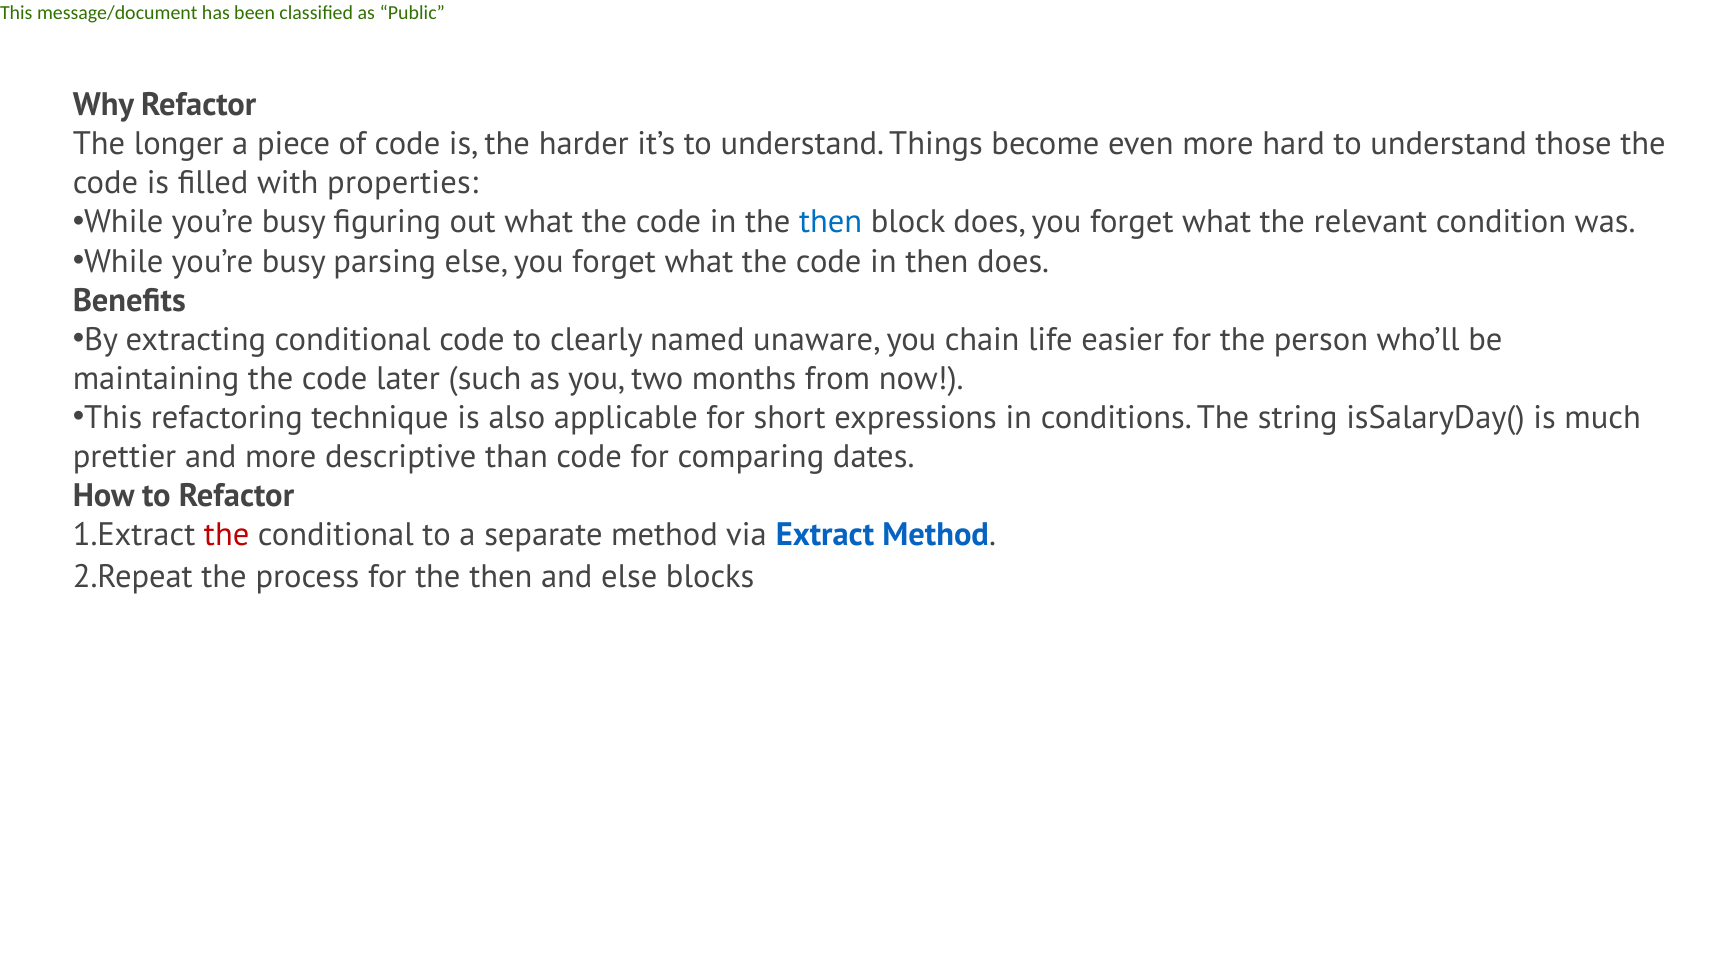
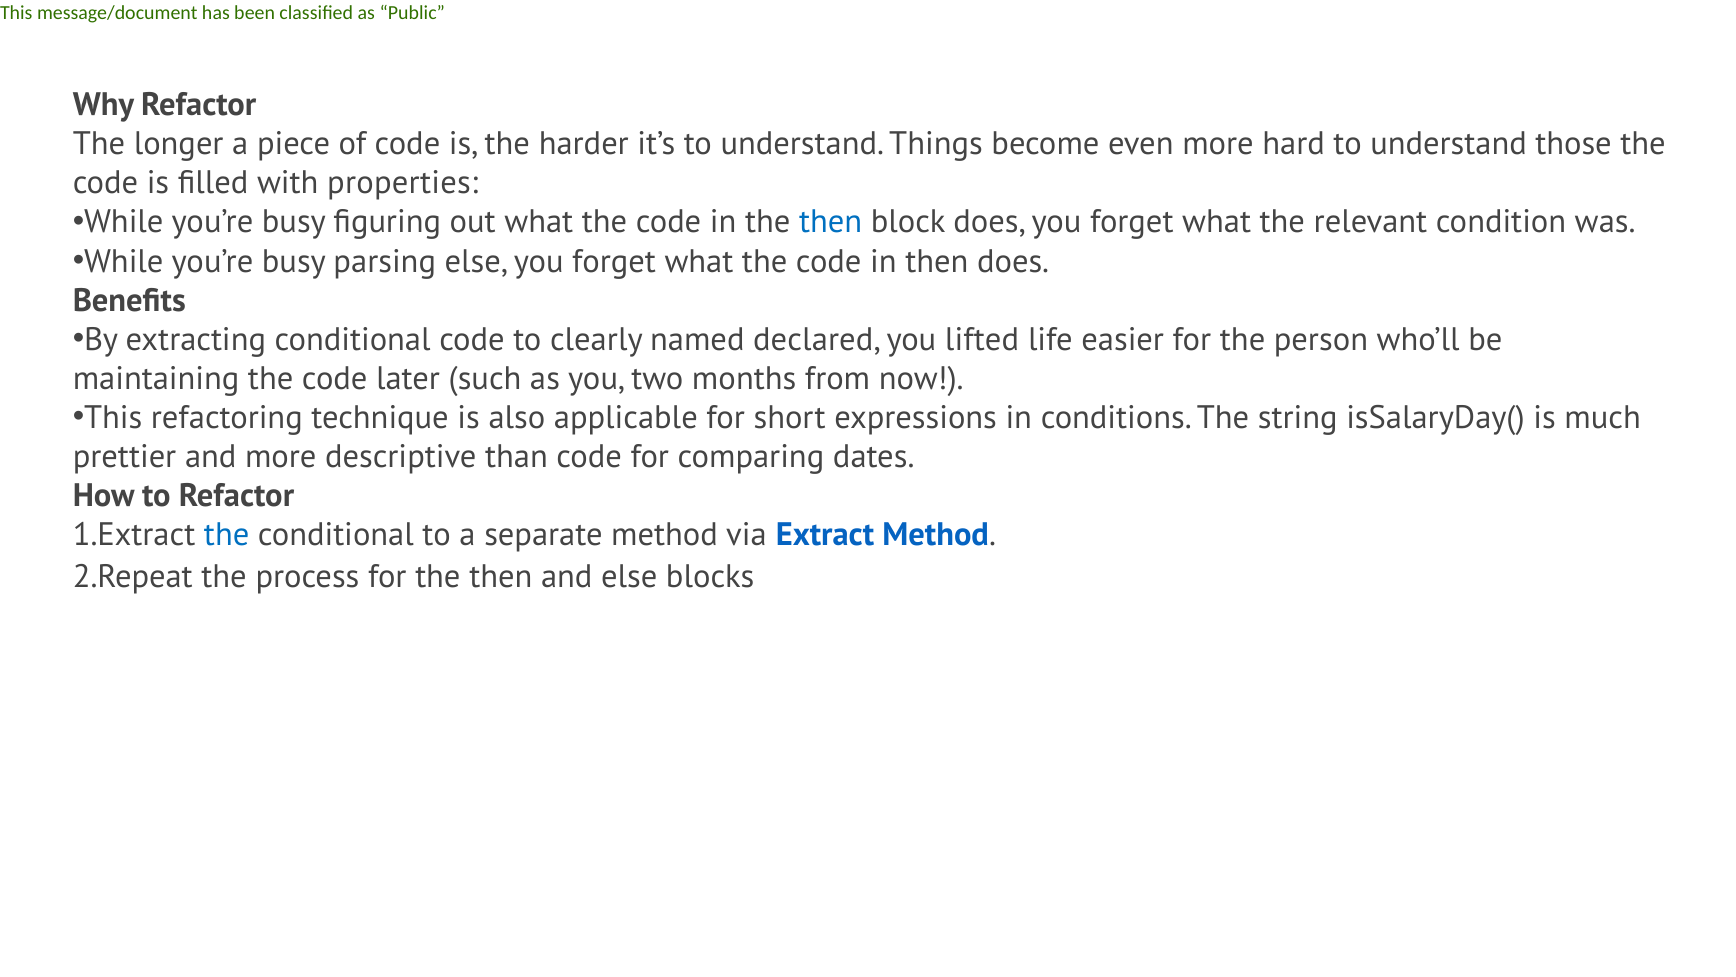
unaware: unaware -> declared
chain: chain -> lifted
the at (227, 535) colour: red -> blue
